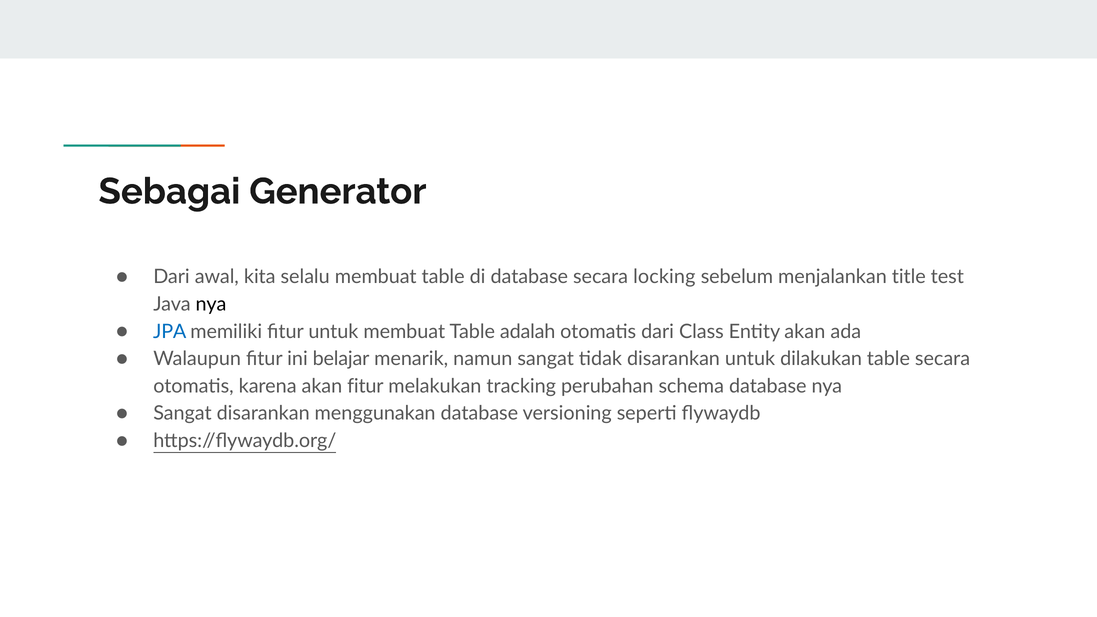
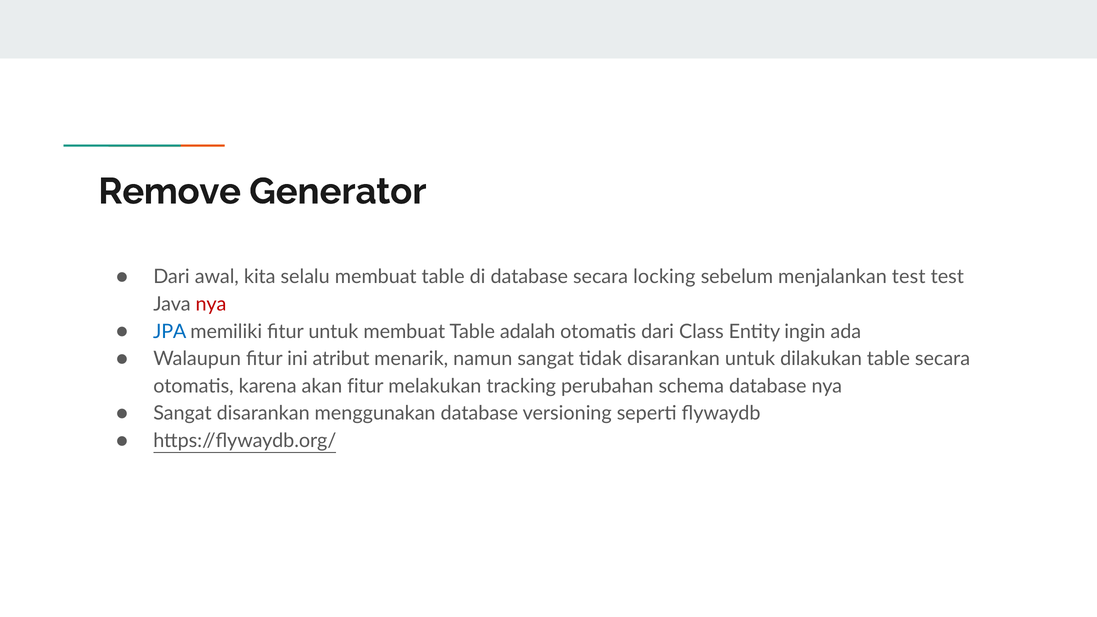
Sebagai: Sebagai -> Remove
menjalankan title: title -> test
nya at (211, 304) colour: black -> red
Entity akan: akan -> ingin
belajar: belajar -> atribut
